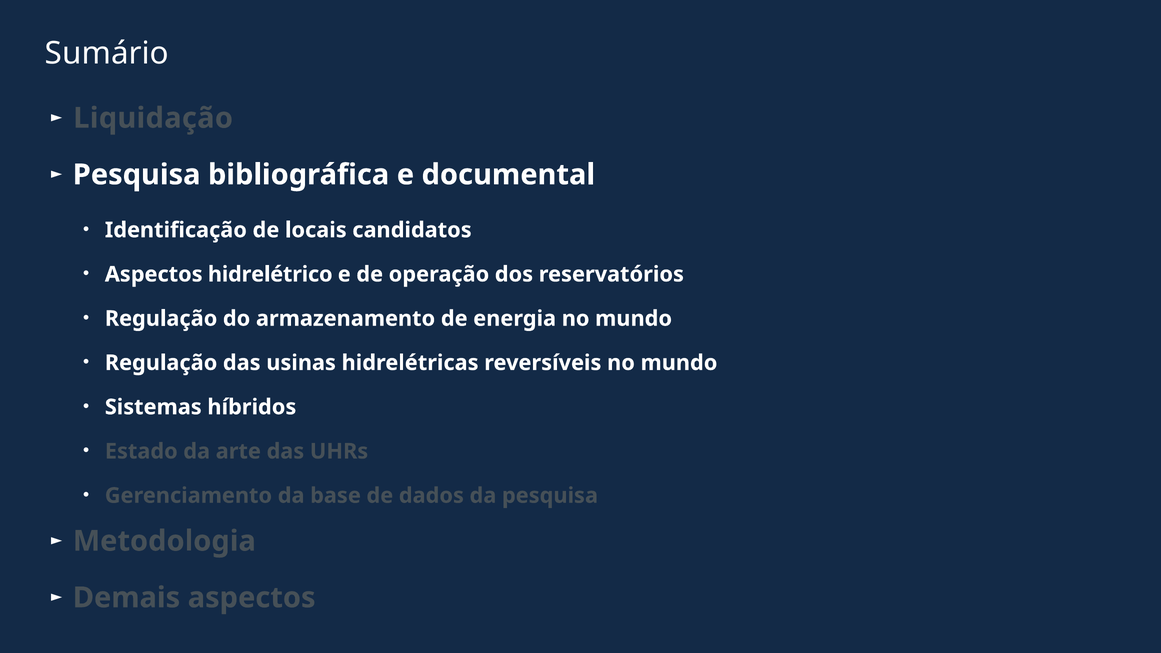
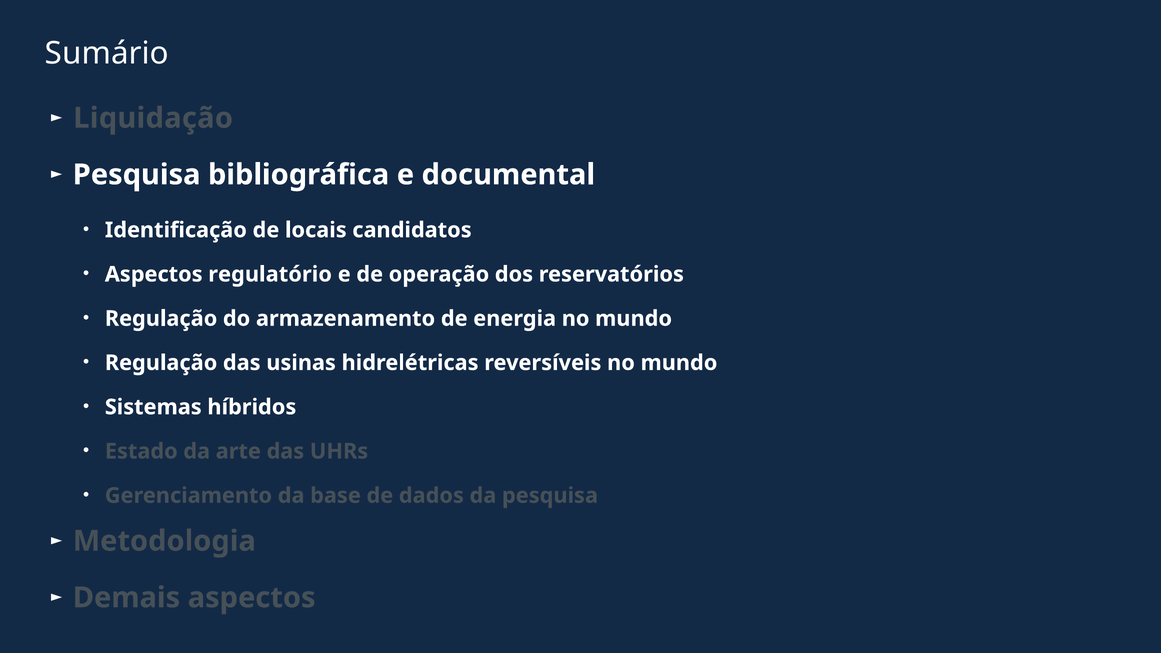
hidrelétrico: hidrelétrico -> regulatório
